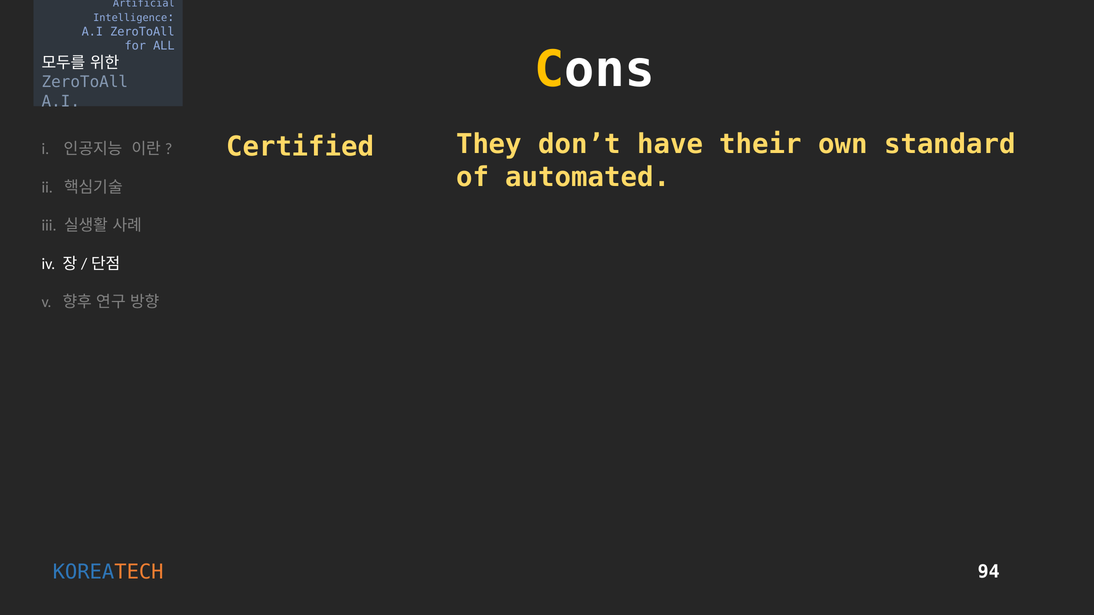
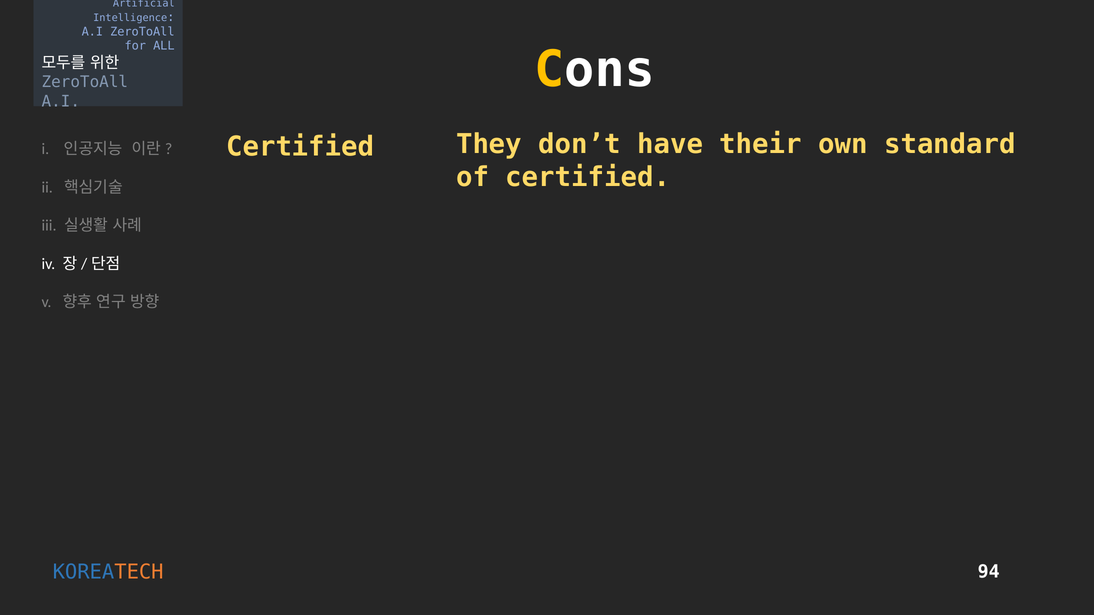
of automated: automated -> certified
